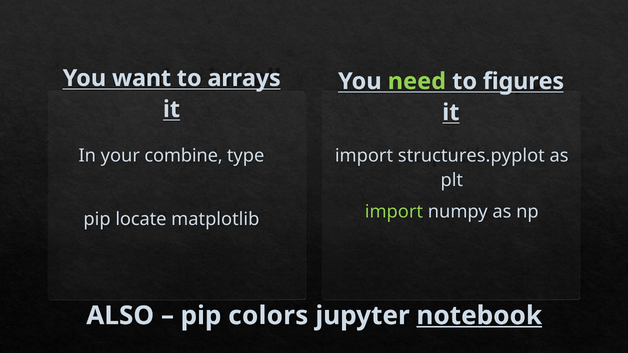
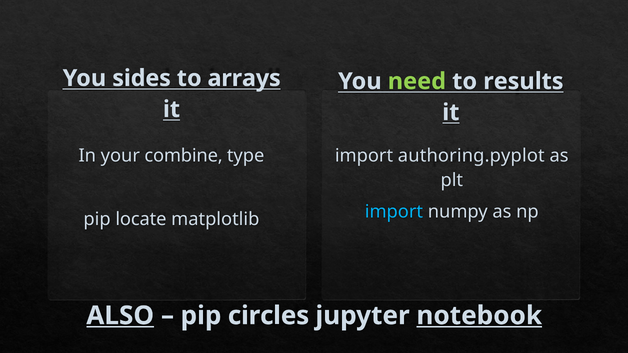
want: want -> sides
figures: figures -> results
structures.pyplot: structures.pyplot -> authoring.pyplot
import at (394, 212) colour: light green -> light blue
ALSO underline: none -> present
colors: colors -> circles
